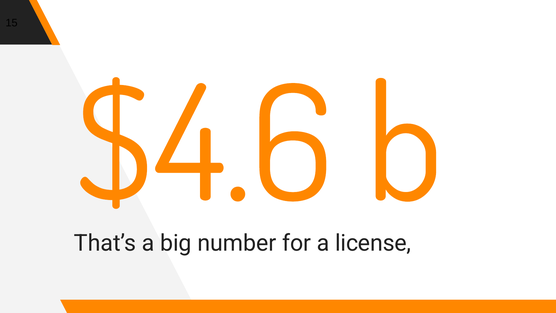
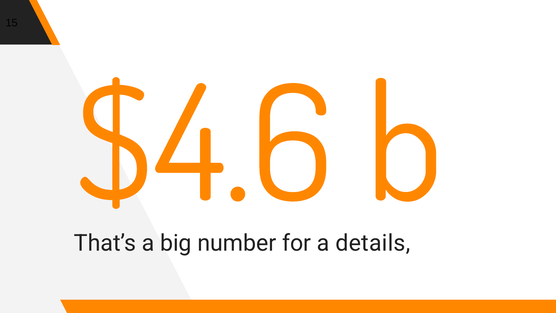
license: license -> details
